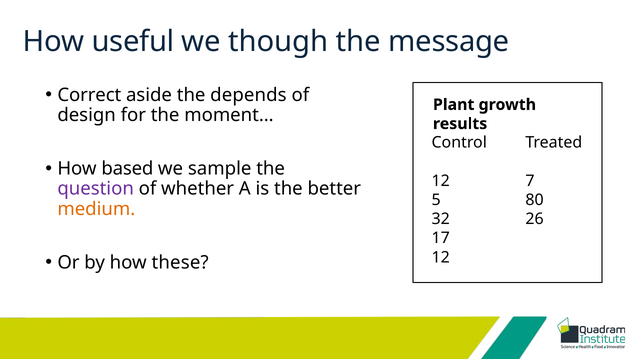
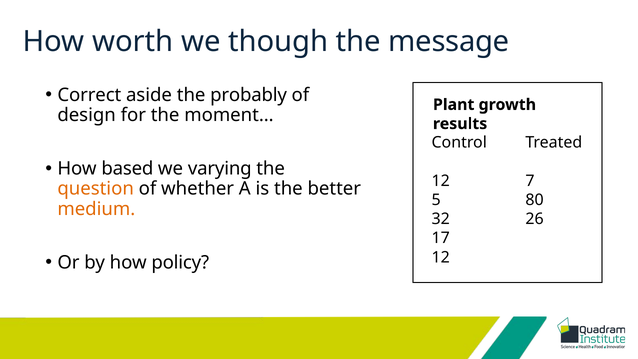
useful: useful -> worth
depends: depends -> probably
sample: sample -> varying
question colour: purple -> orange
these: these -> policy
